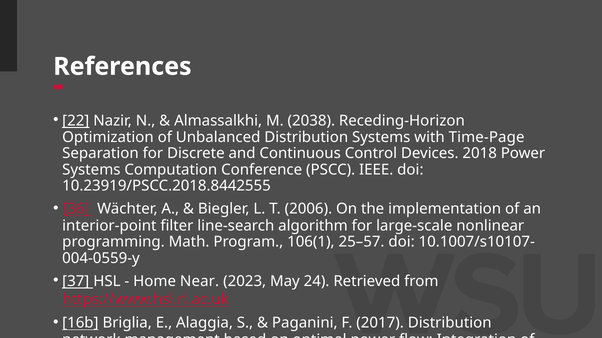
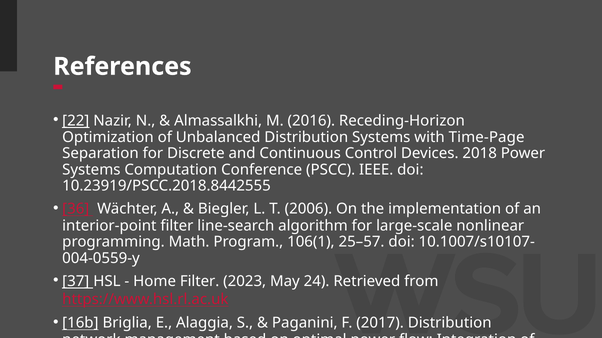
2038: 2038 -> 2016
Home Near: Near -> Filter
